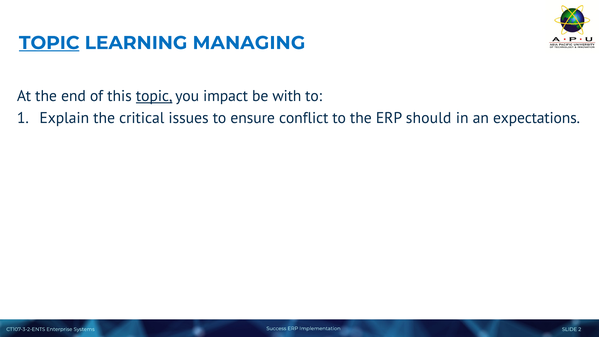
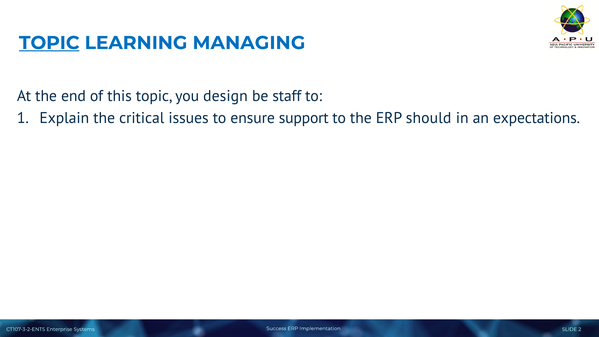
topic at (154, 96) underline: present -> none
impact: impact -> design
with: with -> staff
conflict: conflict -> support
